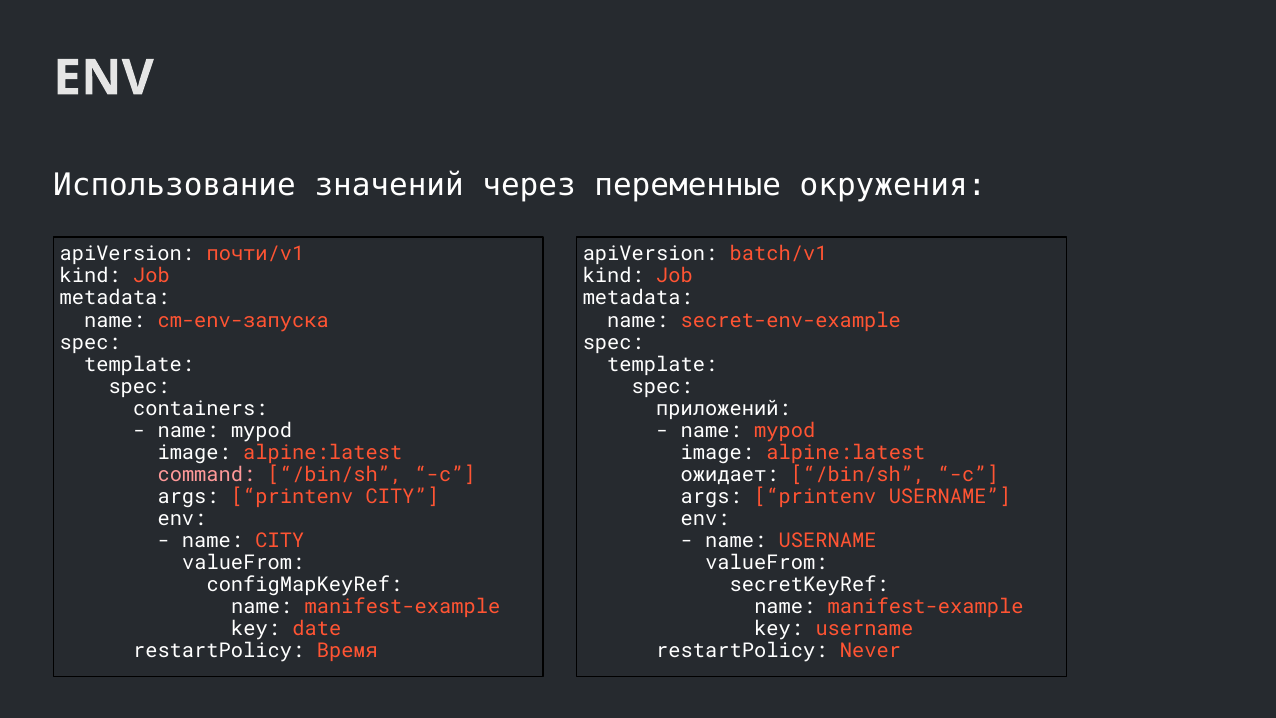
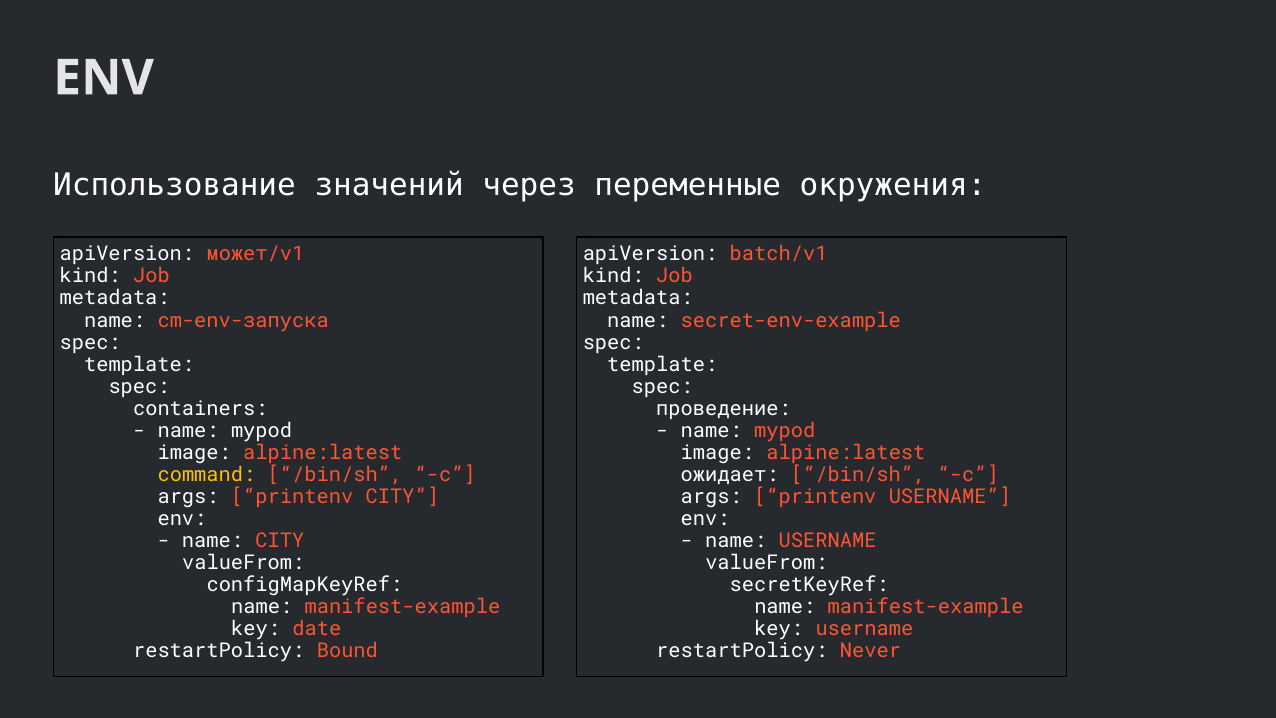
почти/v1: почти/v1 -> может/v1
приложений: приложений -> проведение
command colour: pink -> yellow
Время: Время -> Bound
